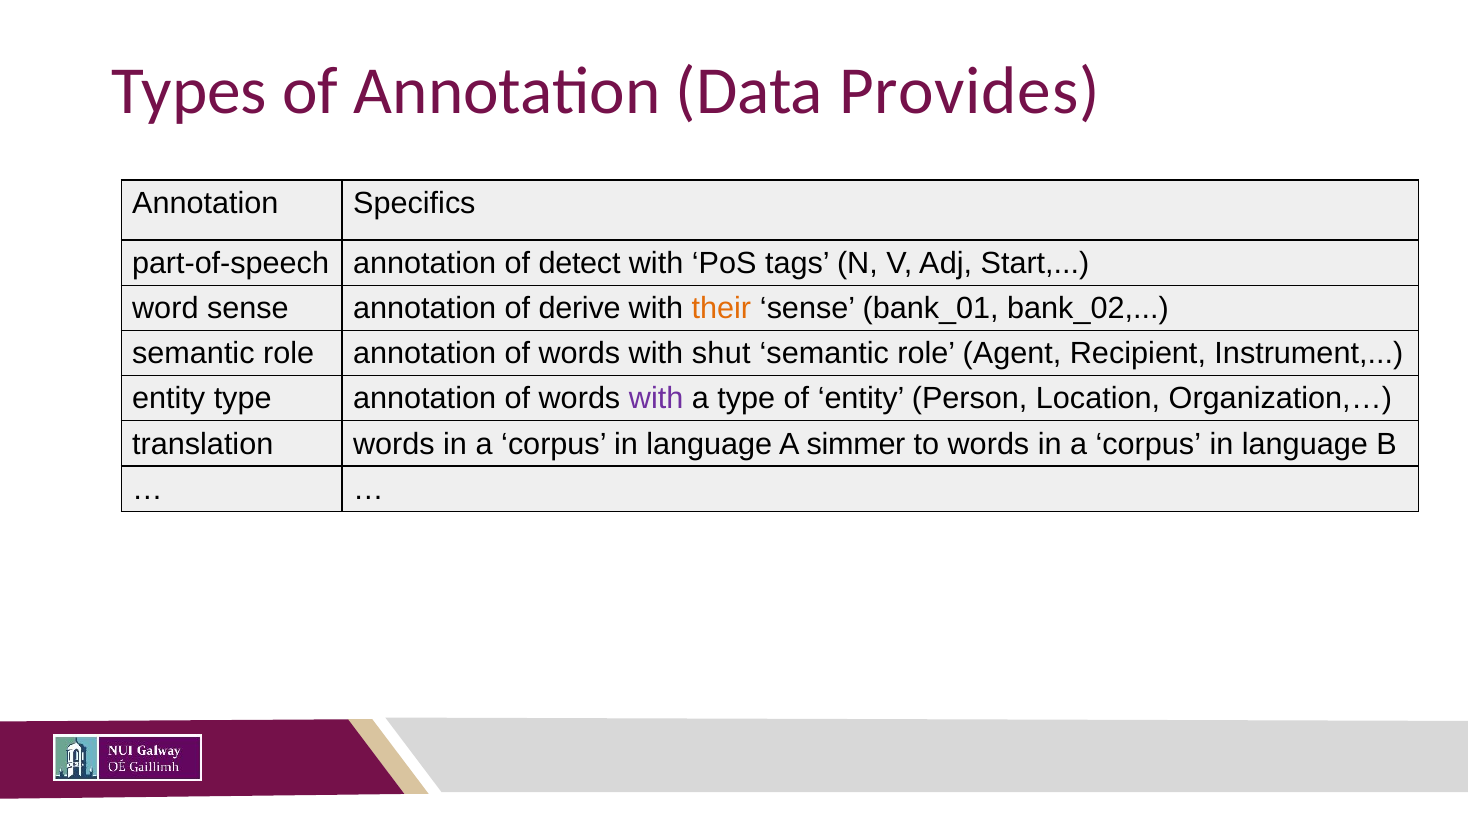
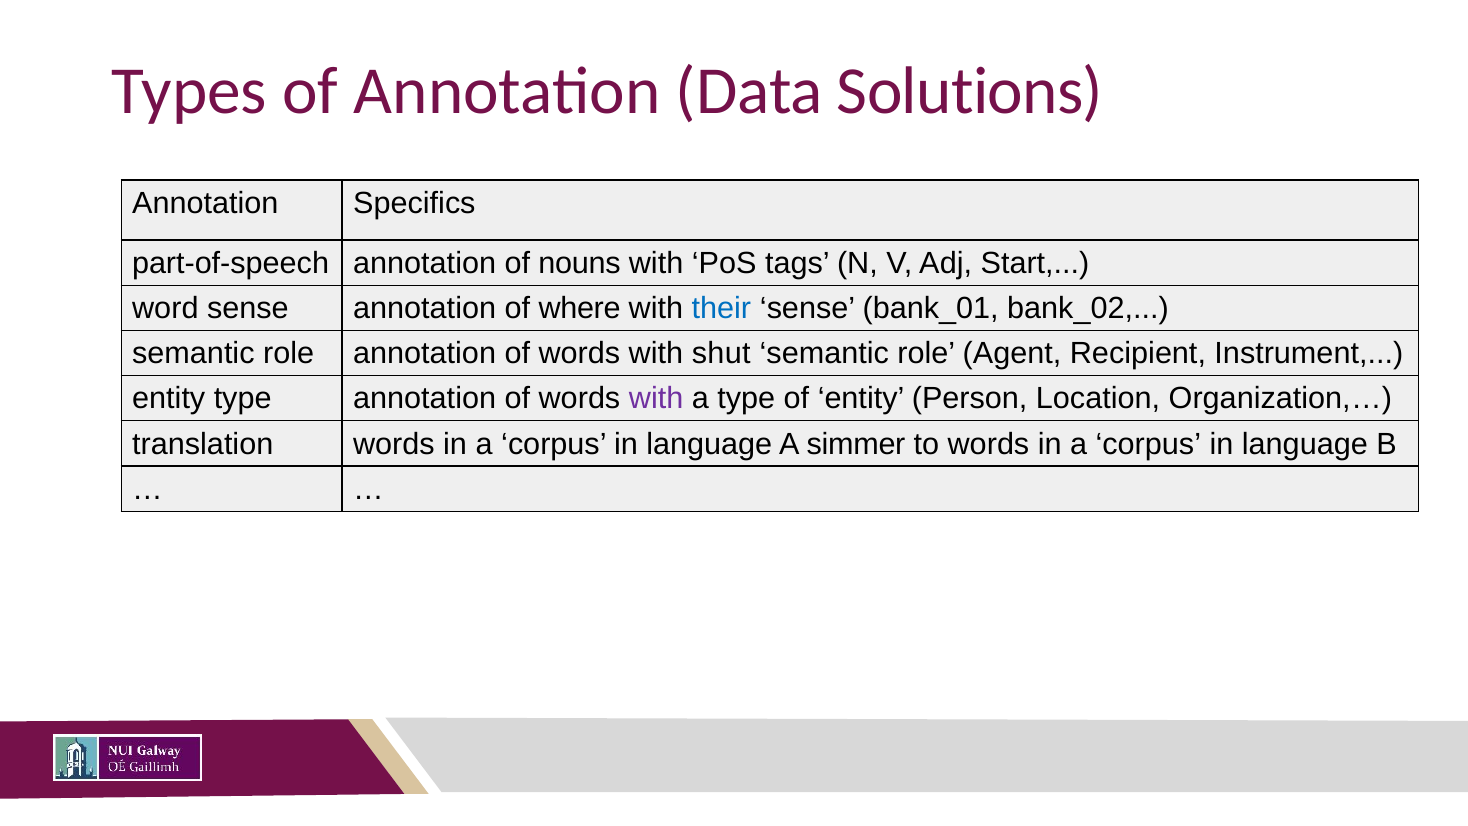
Provides: Provides -> Solutions
detect: detect -> nouns
derive: derive -> where
their colour: orange -> blue
